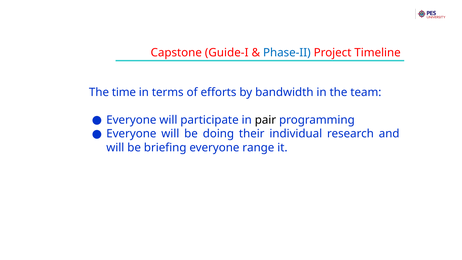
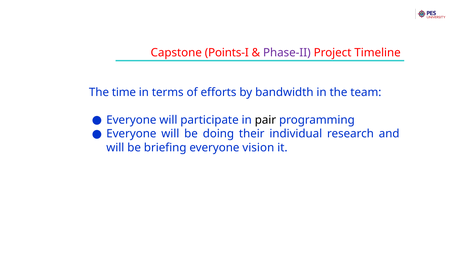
Guide-I: Guide-I -> Points-I
Phase-II colour: blue -> purple
range: range -> vision
